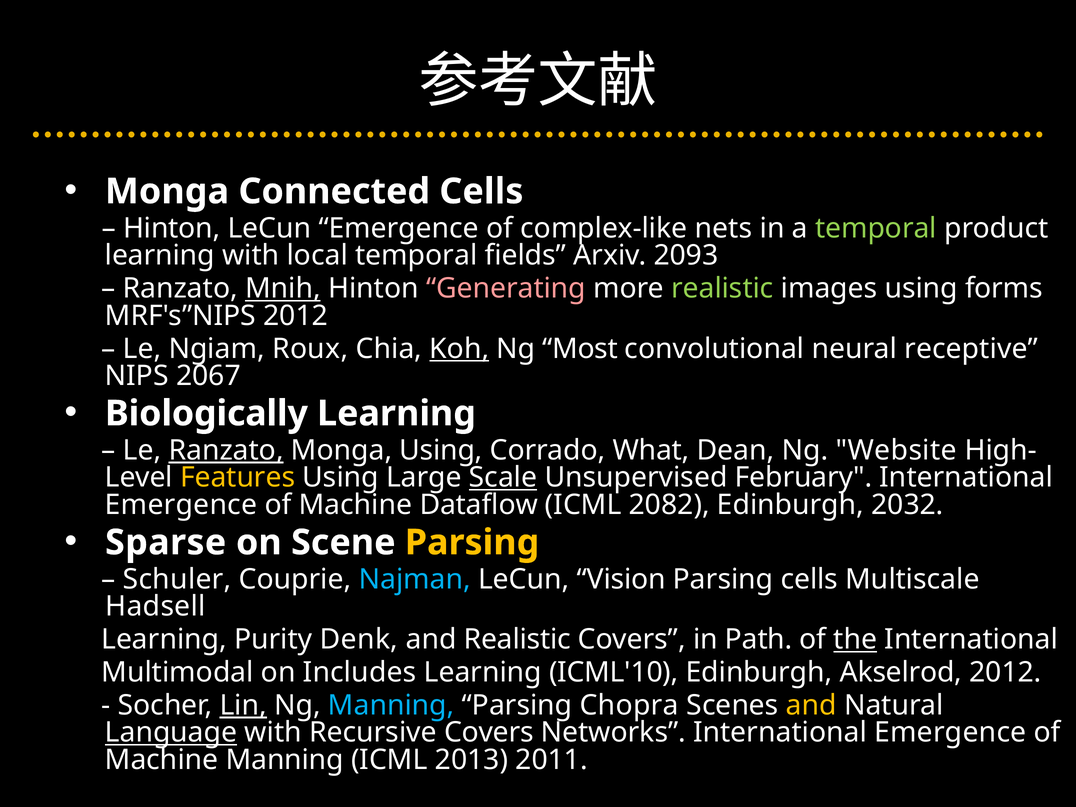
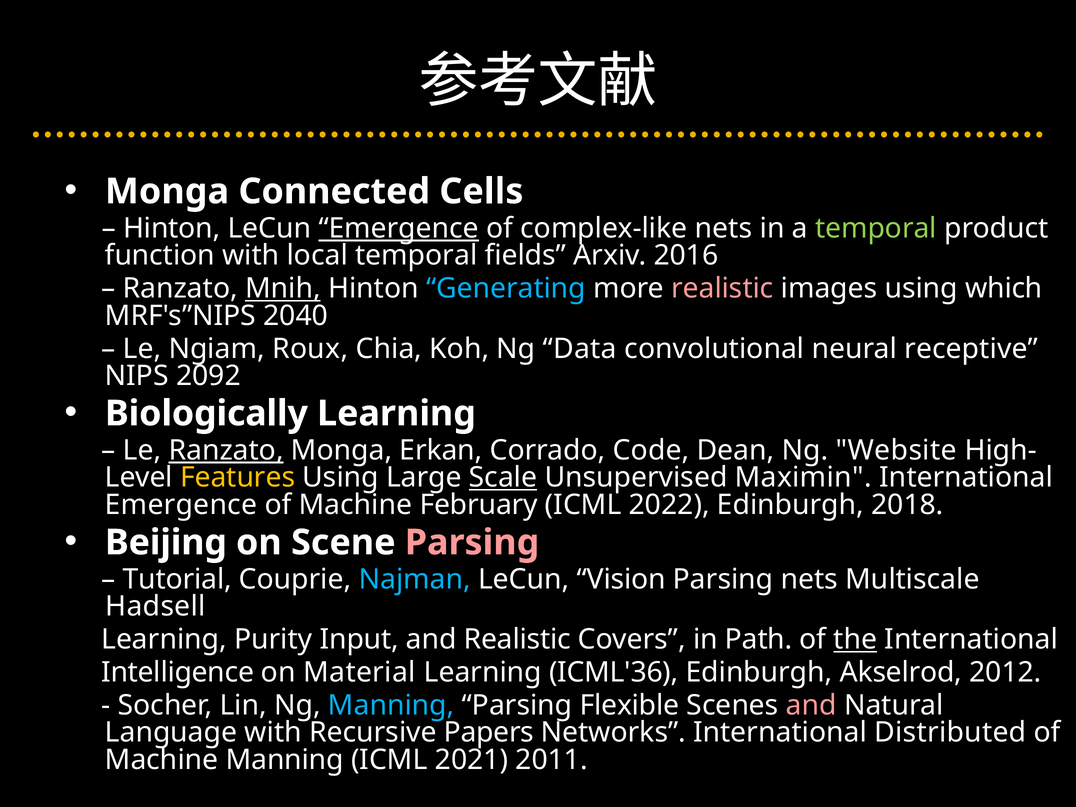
Emergence at (399, 228) underline: none -> present
learning at (160, 256): learning -> function
2093: 2093 -> 2016
Generating colour: pink -> light blue
realistic at (722, 288) colour: light green -> pink
forms: forms -> which
MRF's”NIPS 2012: 2012 -> 2040
Koh underline: present -> none
Most: Most -> Data
2067: 2067 -> 2092
Monga Using: Using -> Erkan
What: What -> Code
February: February -> Maximin
Dataflow: Dataflow -> February
2082: 2082 -> 2022
2032: 2032 -> 2018
Sparse: Sparse -> Beijing
Parsing at (472, 543) colour: yellow -> pink
Schuler: Schuler -> Tutorial
Parsing cells: cells -> nets
Denk: Denk -> Input
Multimodal: Multimodal -> Intelligence
Includes: Includes -> Material
ICML'10: ICML'10 -> ICML'36
Lin underline: present -> none
Chopra: Chopra -> Flexible
and at (811, 705) colour: yellow -> pink
Language underline: present -> none
Recursive Covers: Covers -> Papers
Networks International Emergence: Emergence -> Distributed
2013: 2013 -> 2021
